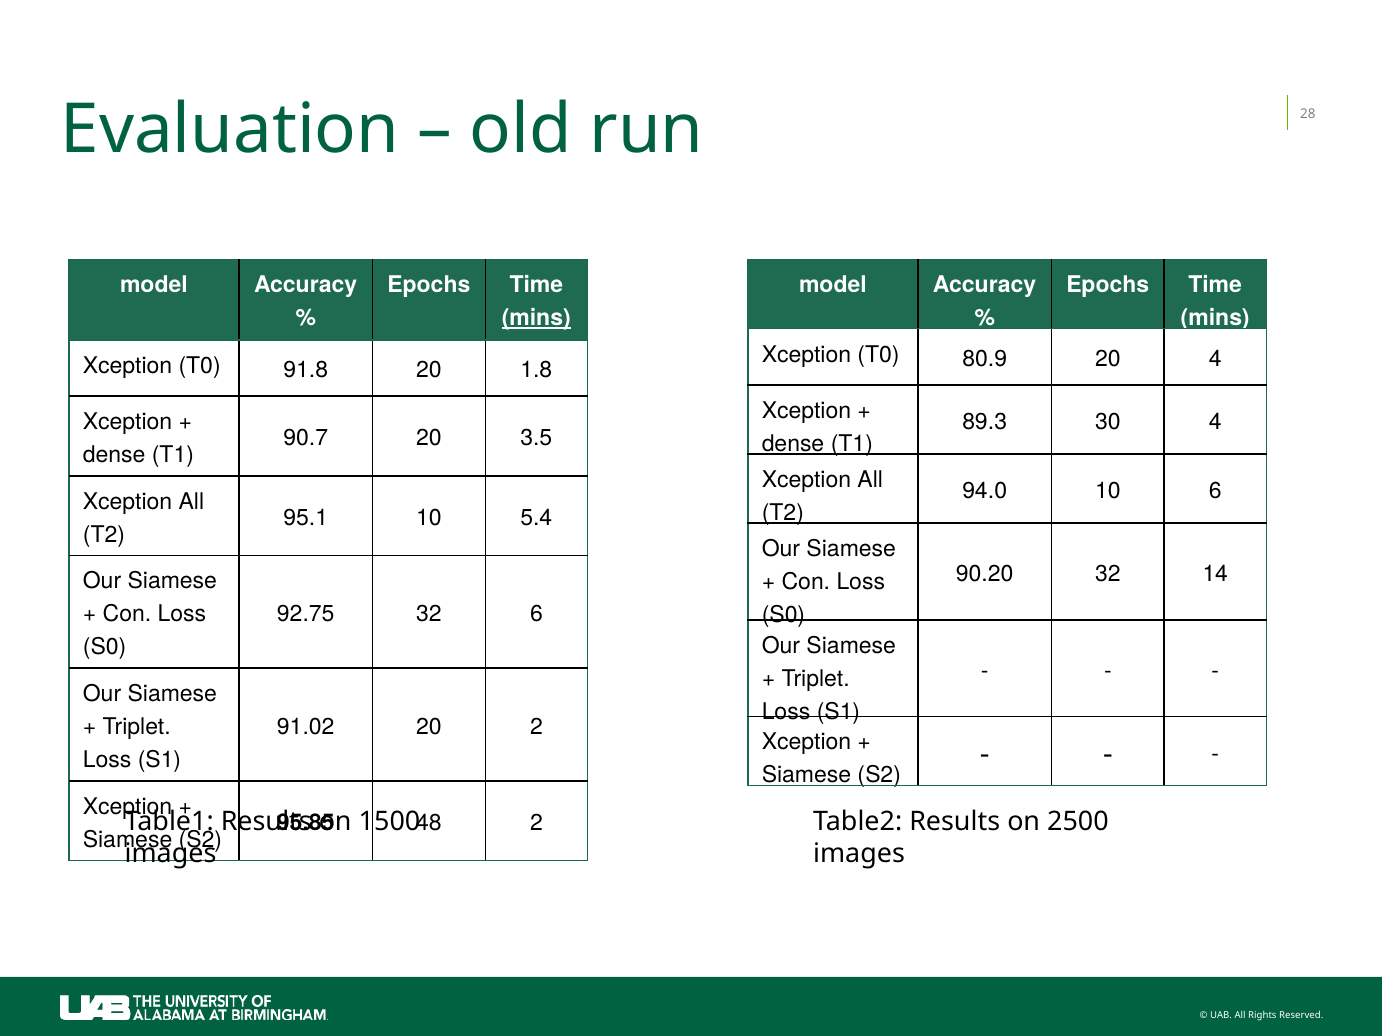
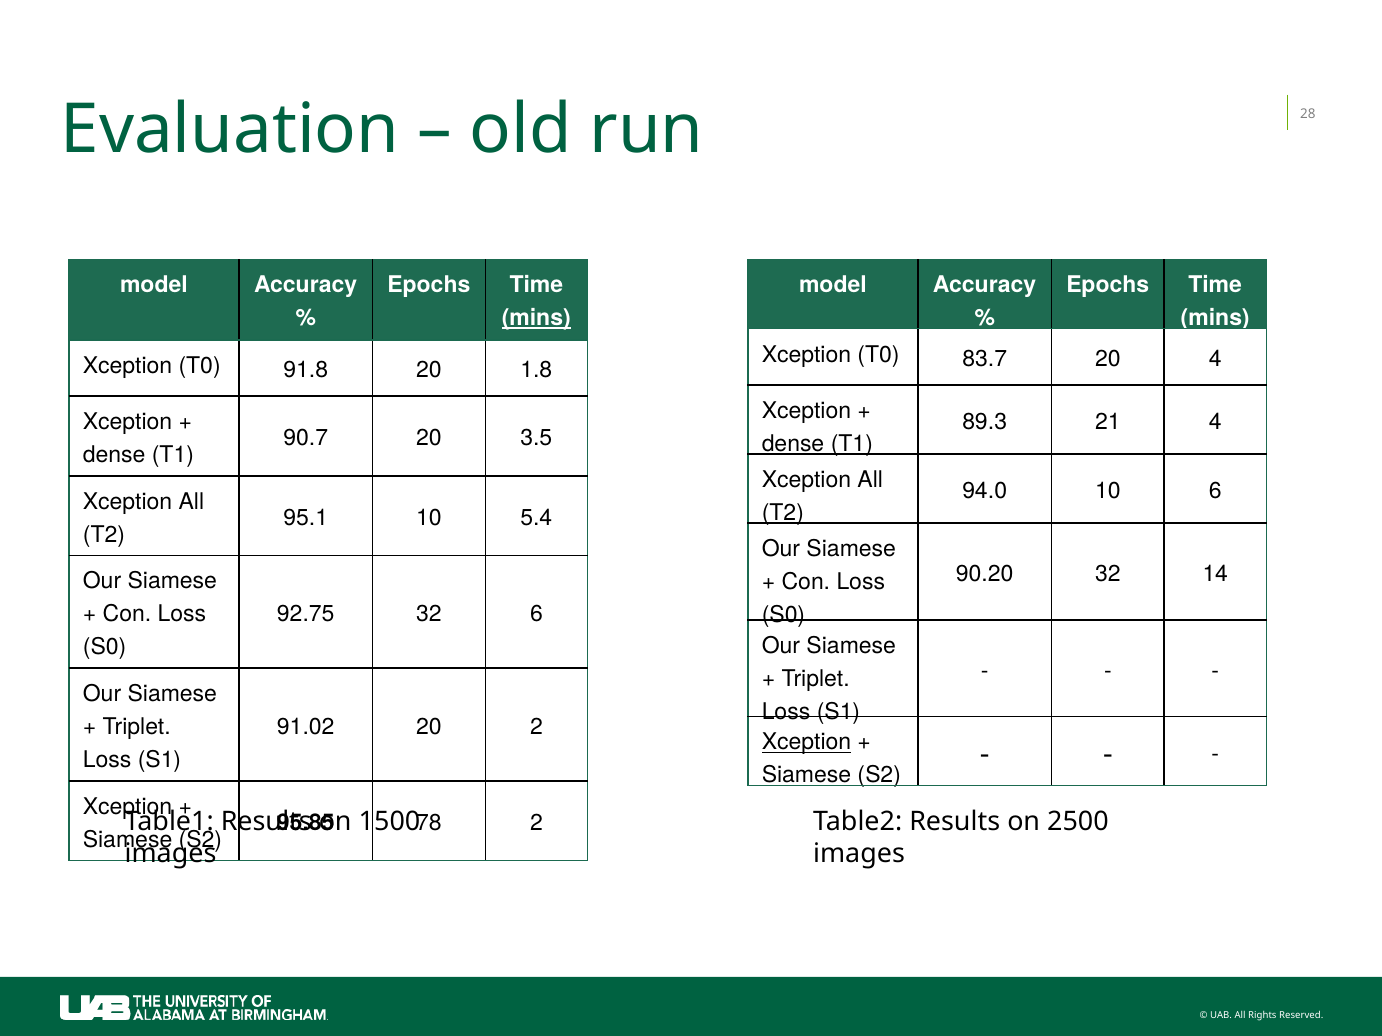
80.9: 80.9 -> 83.7
30: 30 -> 21
Xception at (807, 743) underline: none -> present
48: 48 -> 78
